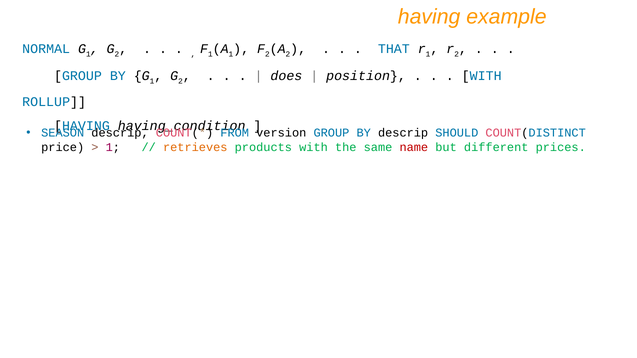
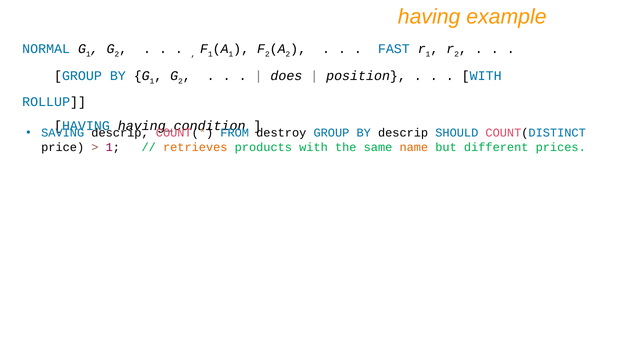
THAT: THAT -> FAST
SEASON: SEASON -> SAVING
version: version -> destroy
name colour: red -> orange
